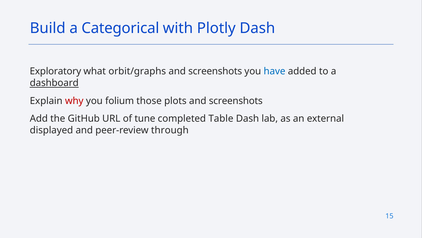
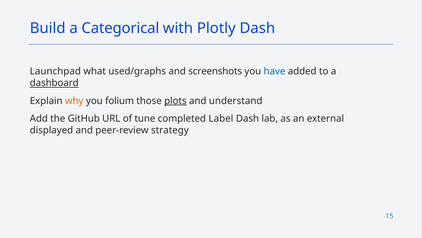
Exploratory: Exploratory -> Launchpad
orbit/graphs: orbit/graphs -> used/graphs
why colour: red -> orange
plots underline: none -> present
screenshots at (236, 101): screenshots -> understand
Table: Table -> Label
through: through -> strategy
